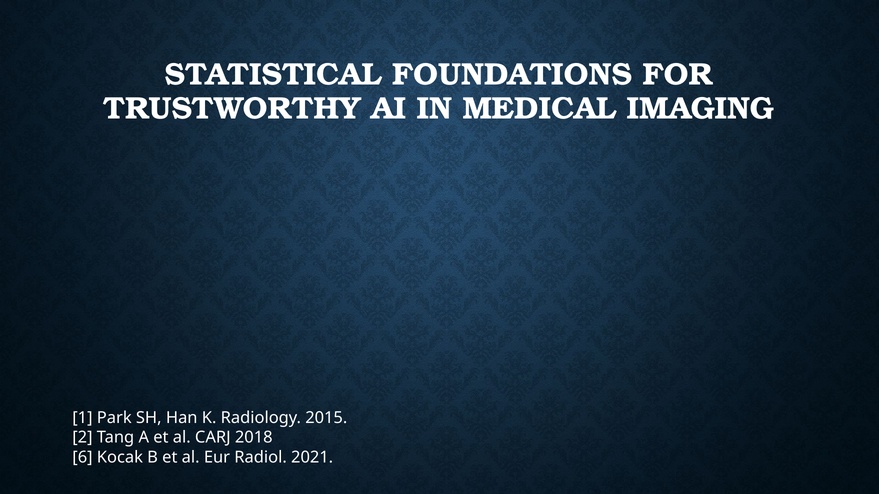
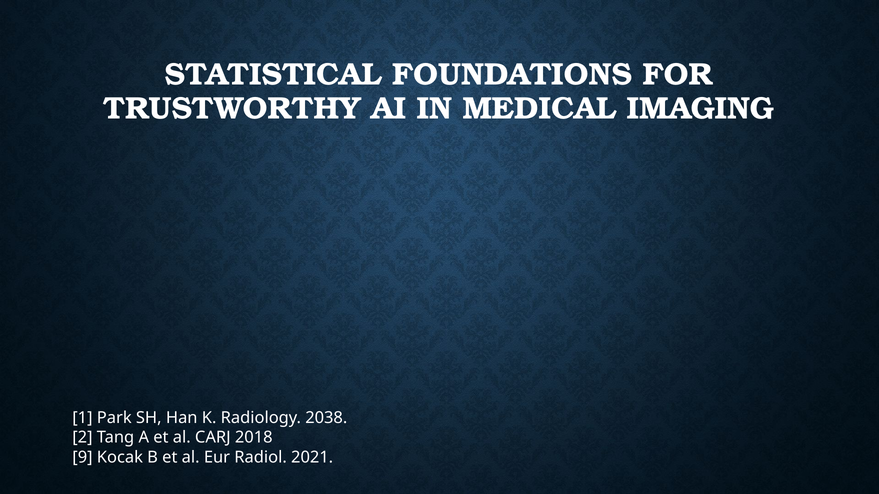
2015: 2015 -> 2038
6: 6 -> 9
